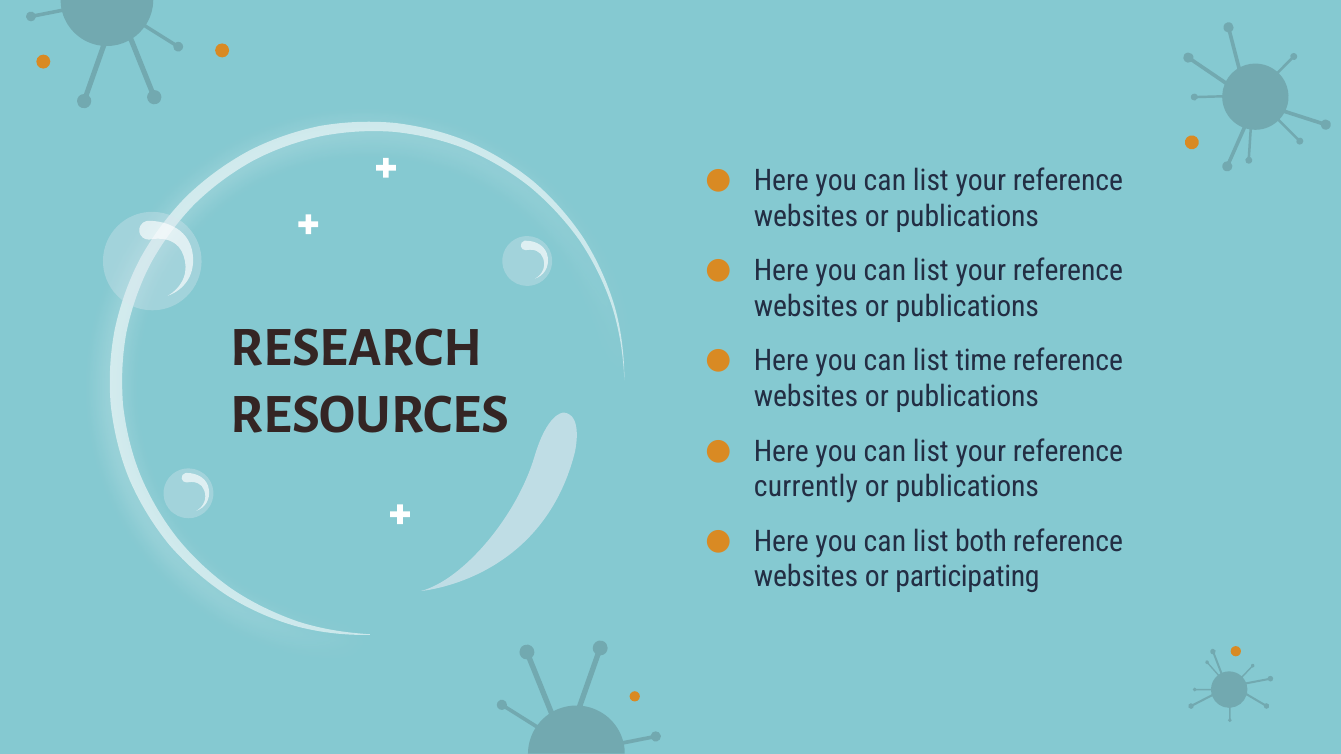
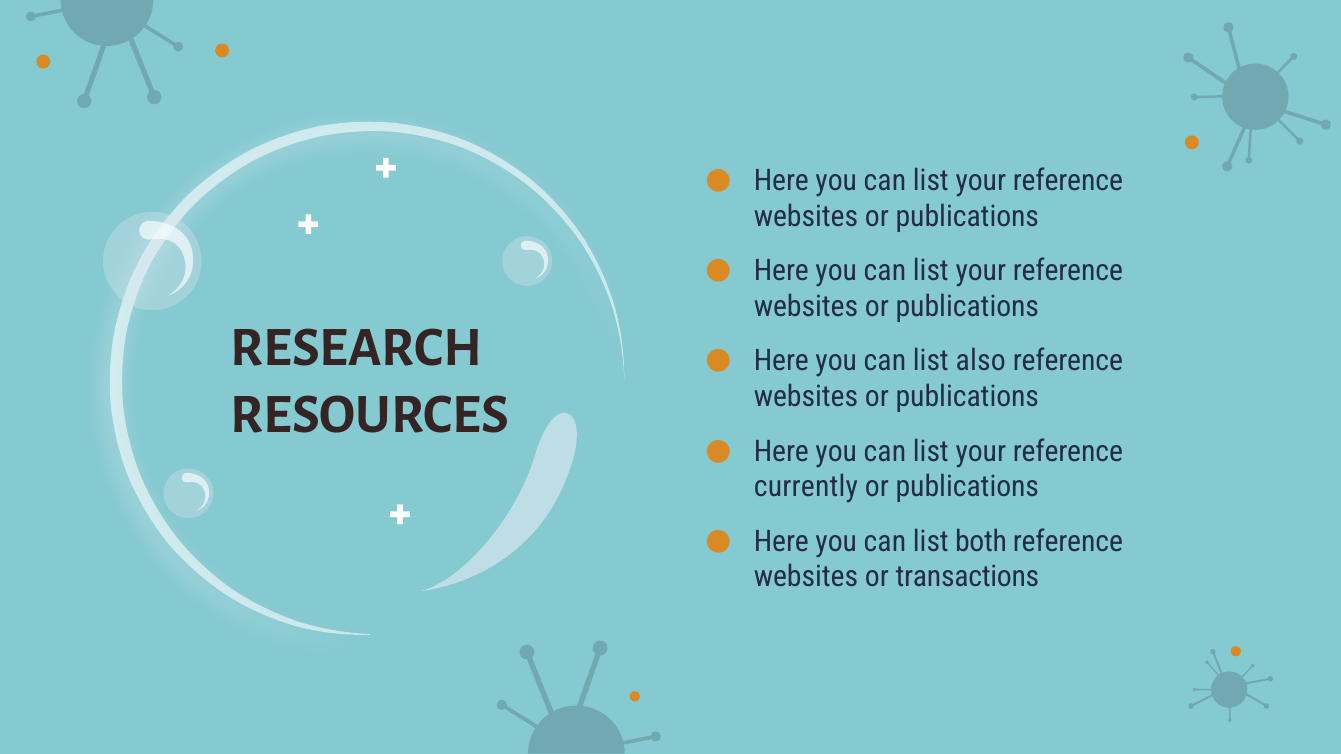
time: time -> also
participating: participating -> transactions
